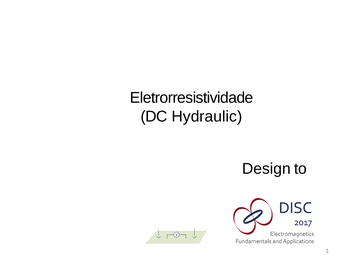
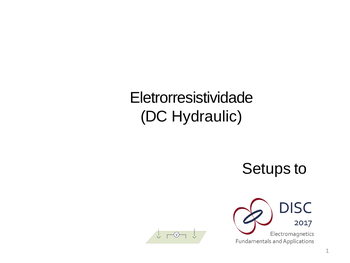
Design: Design -> Setups
